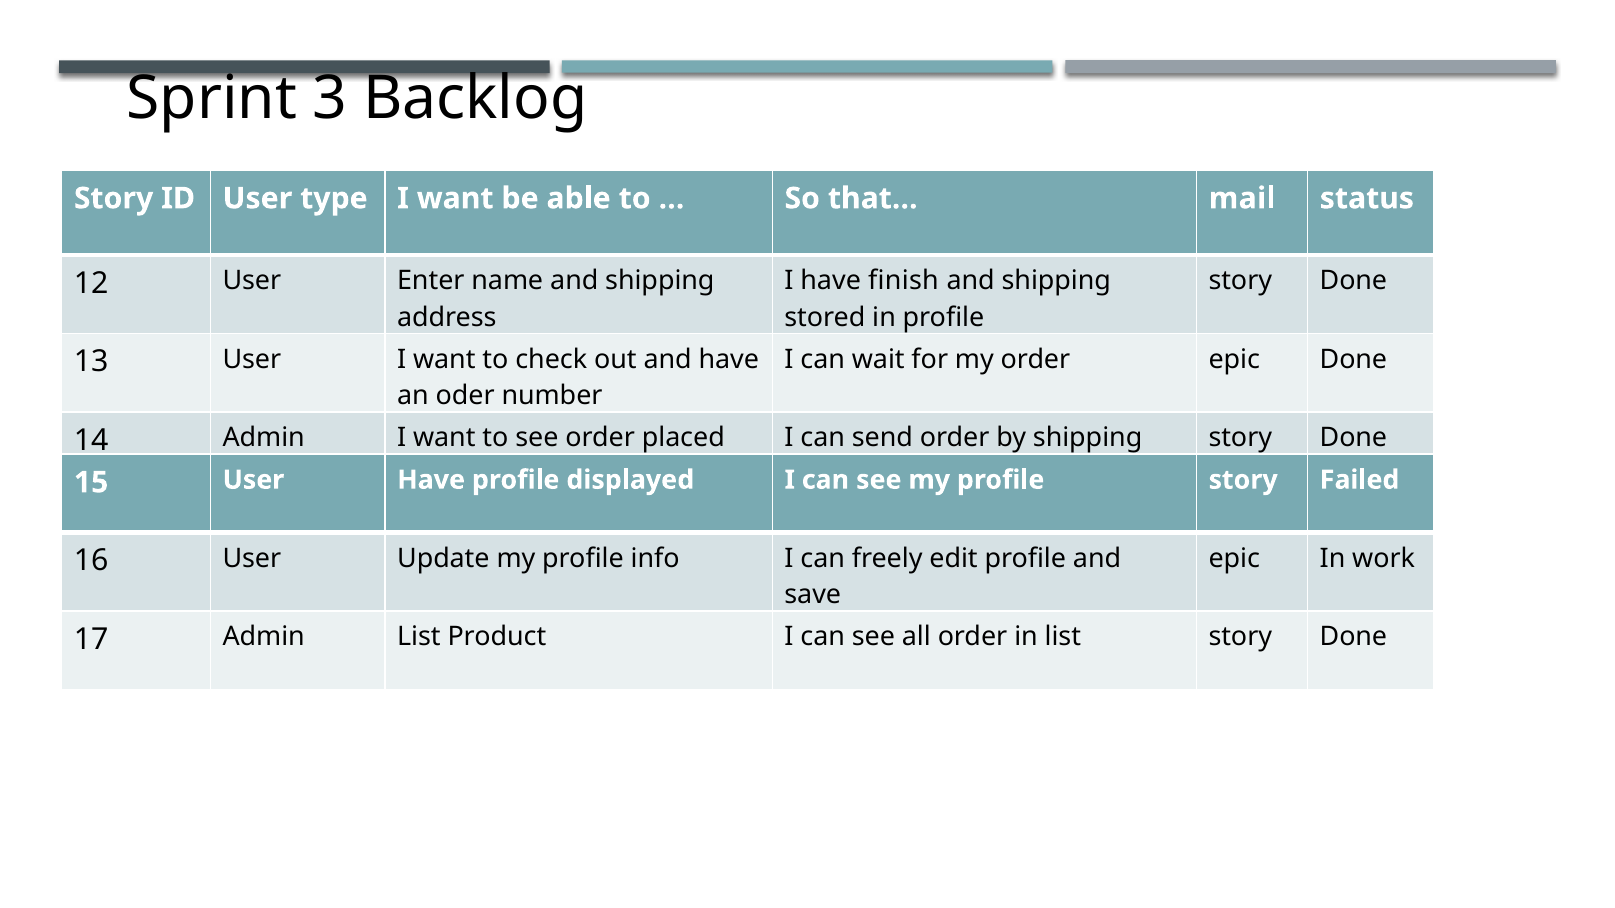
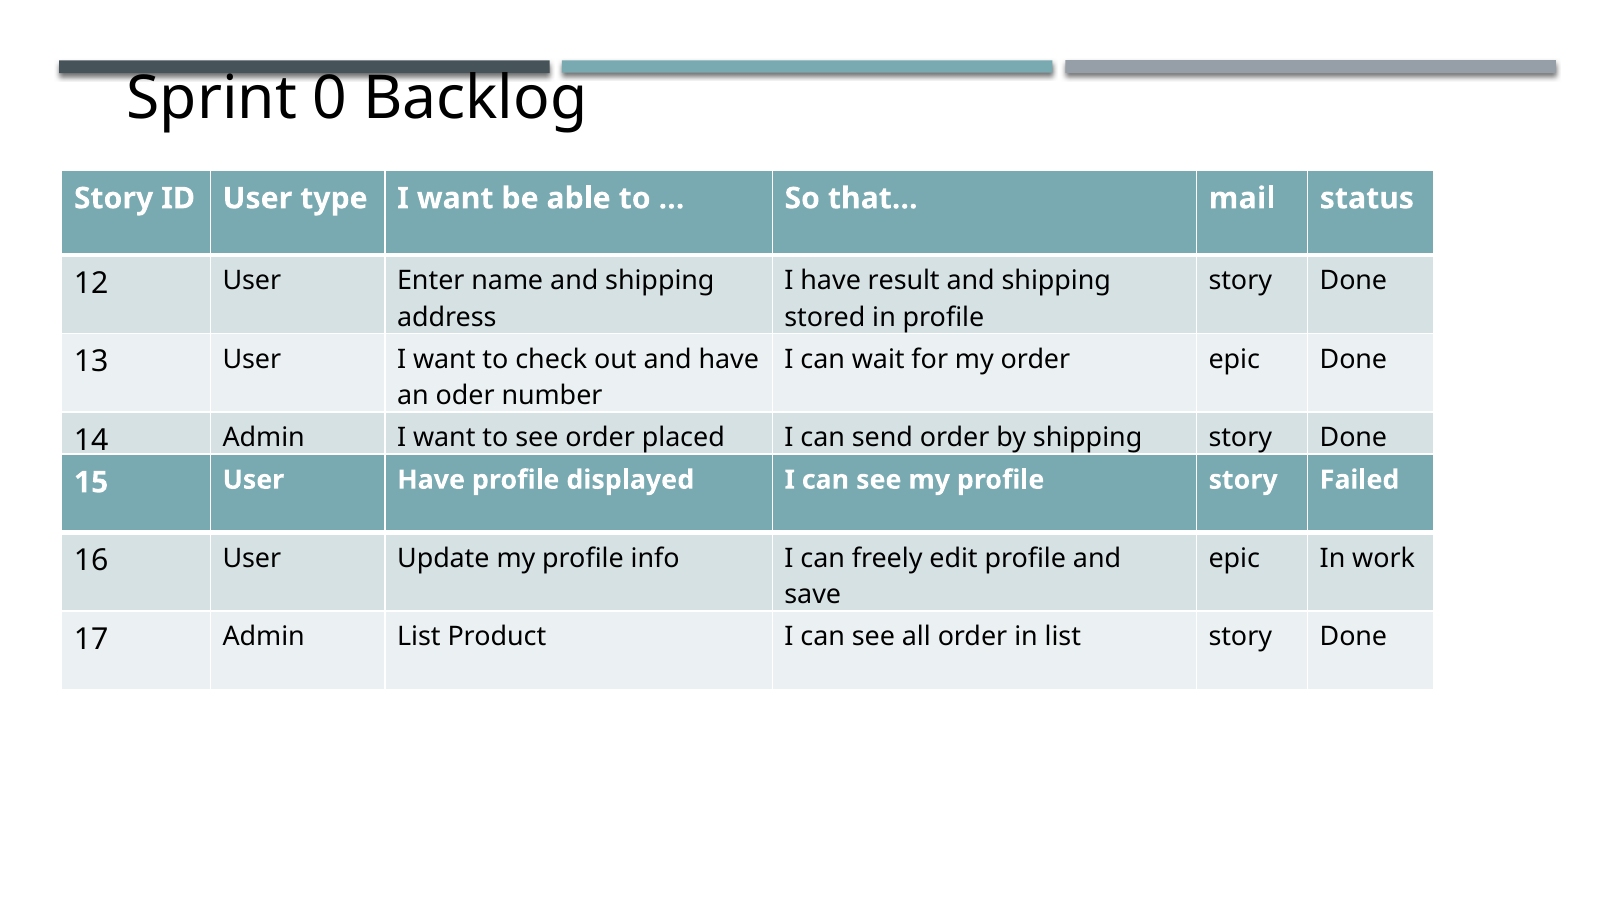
3: 3 -> 0
finish: finish -> result
